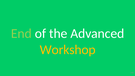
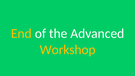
End colour: light green -> yellow
